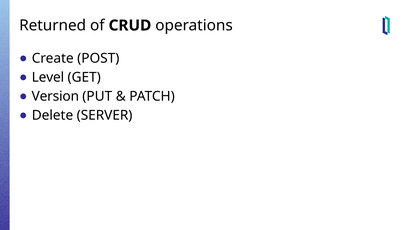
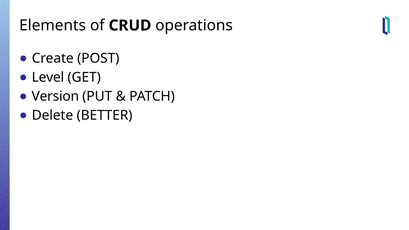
Returned: Returned -> Elements
SERVER: SERVER -> BETTER
